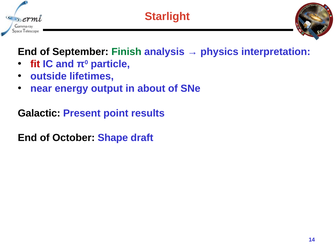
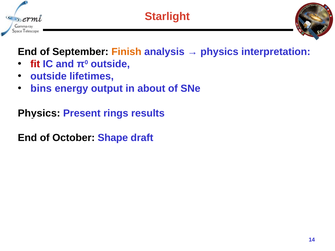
Finish colour: green -> orange
π0 particle: particle -> outside
near: near -> bins
Galactic at (39, 113): Galactic -> Physics
point: point -> rings
